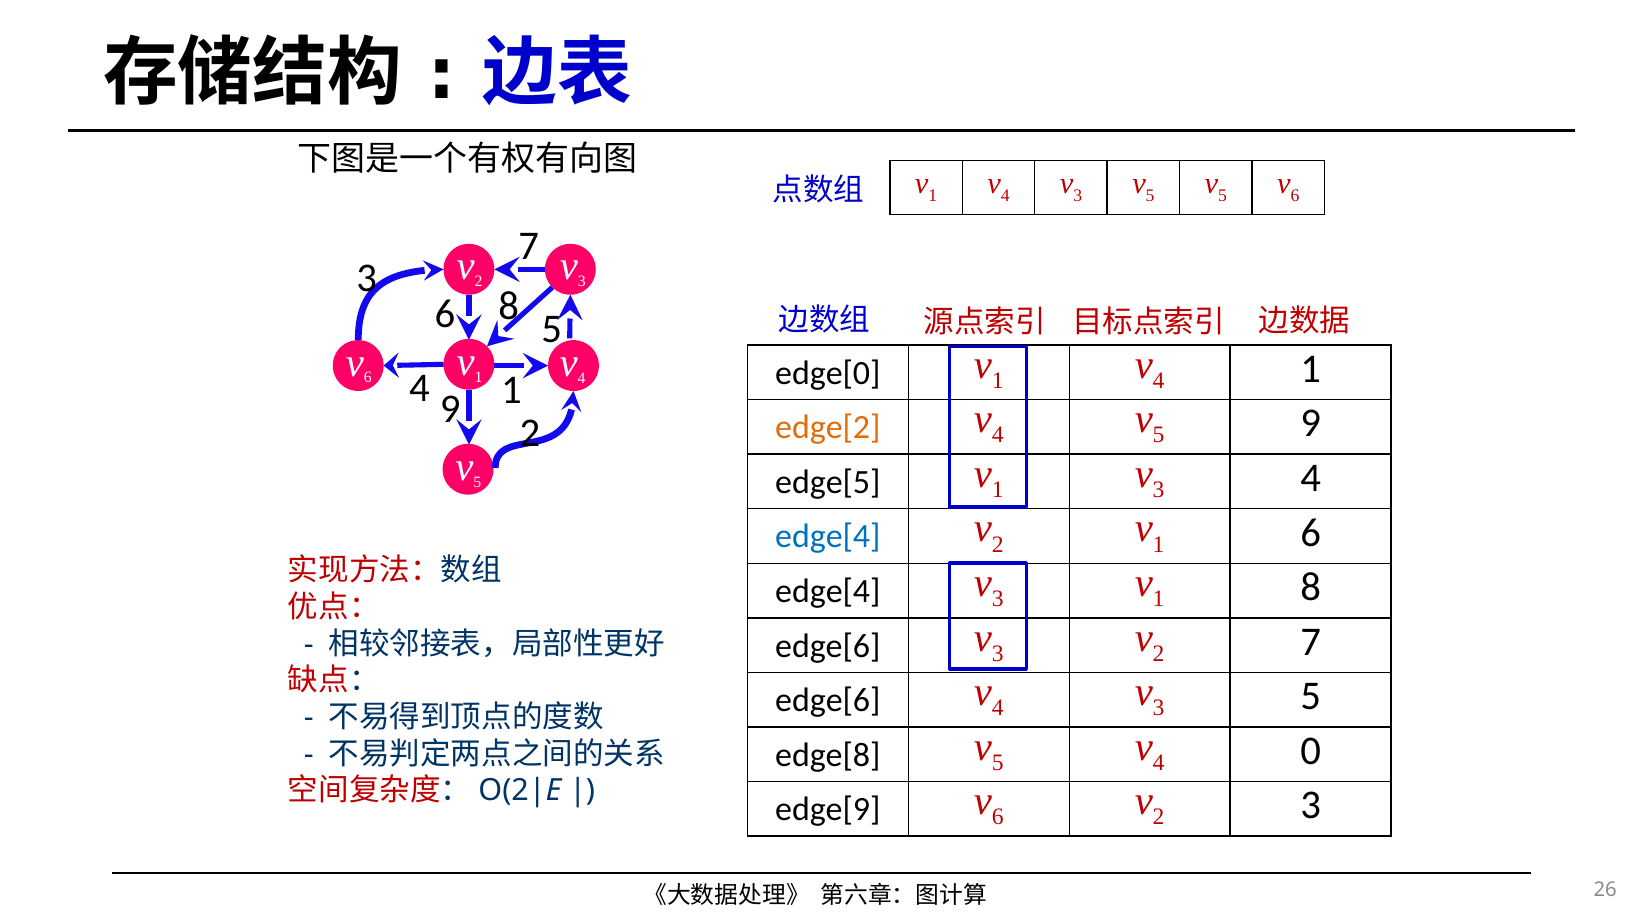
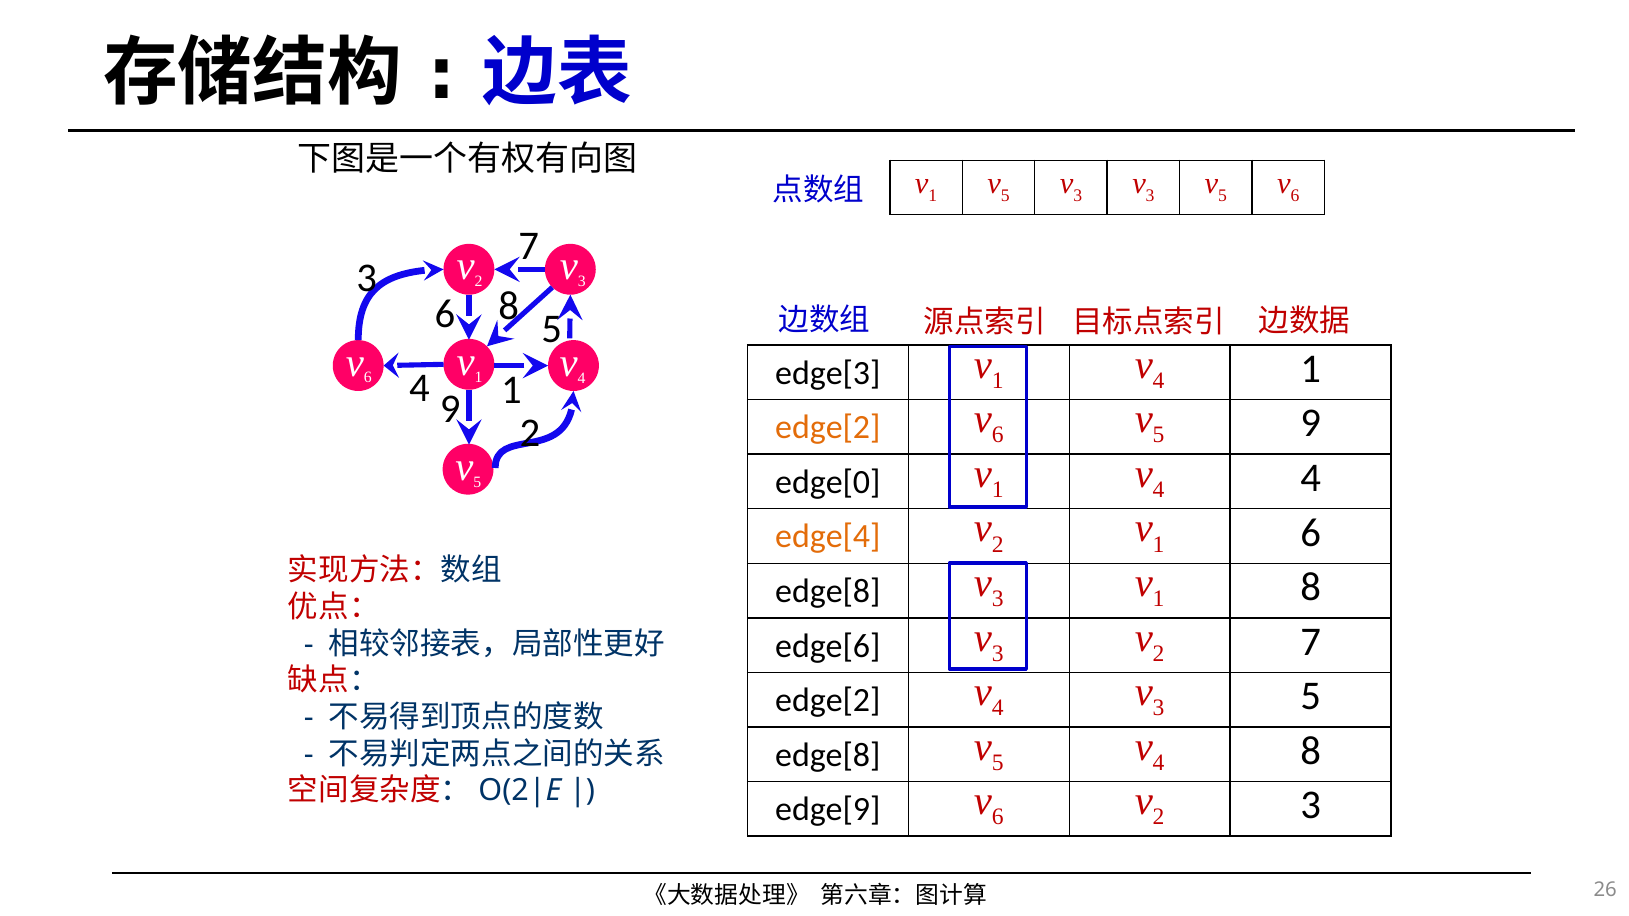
4 at (1005, 196): 4 -> 5
5 at (1150, 196): 5 -> 3
edge[0: edge[0 -> edge[3
4 at (998, 435): 4 -> 6
edge[5: edge[5 -> edge[0
3 at (1159, 490): 3 -> 4
edge[4 at (828, 537) colour: blue -> orange
edge[4 at (828, 591): edge[4 -> edge[8
edge[6 at (828, 701): edge[6 -> edge[2
4 0: 0 -> 8
